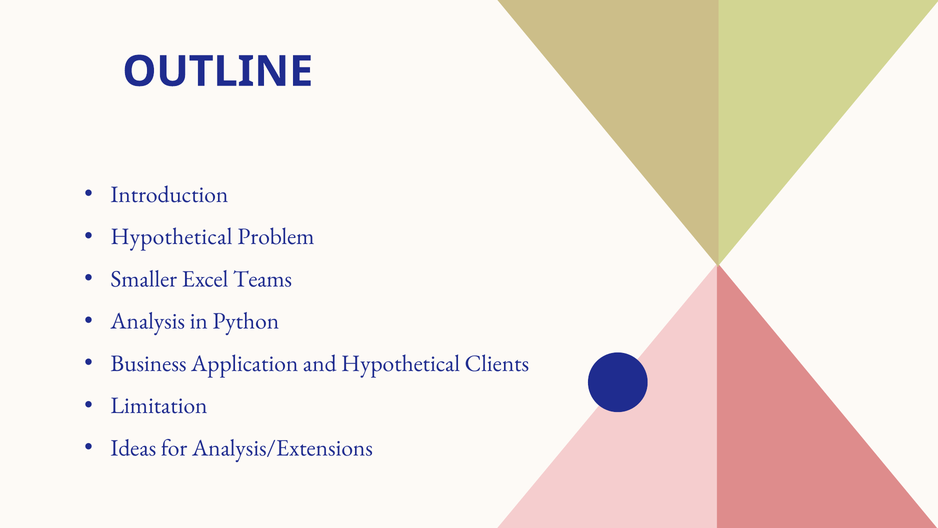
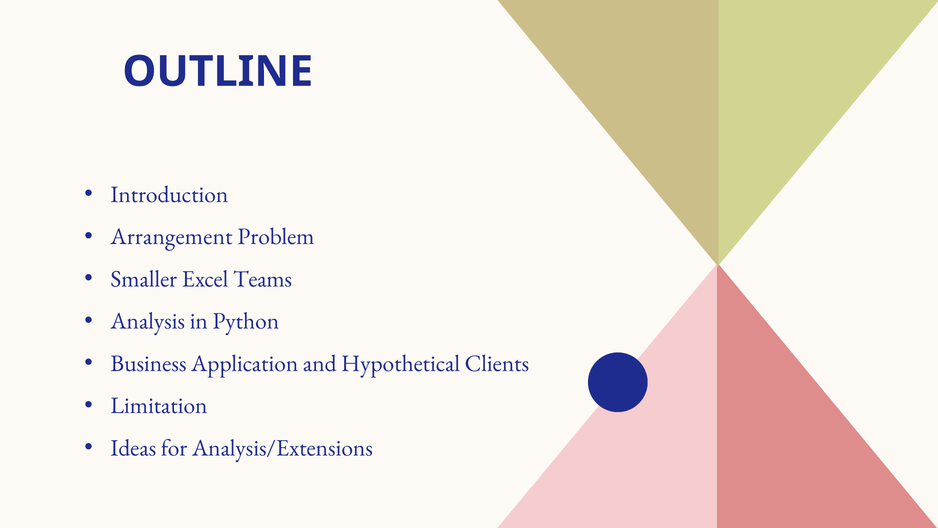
Hypothetical at (172, 237): Hypothetical -> Arrangement
